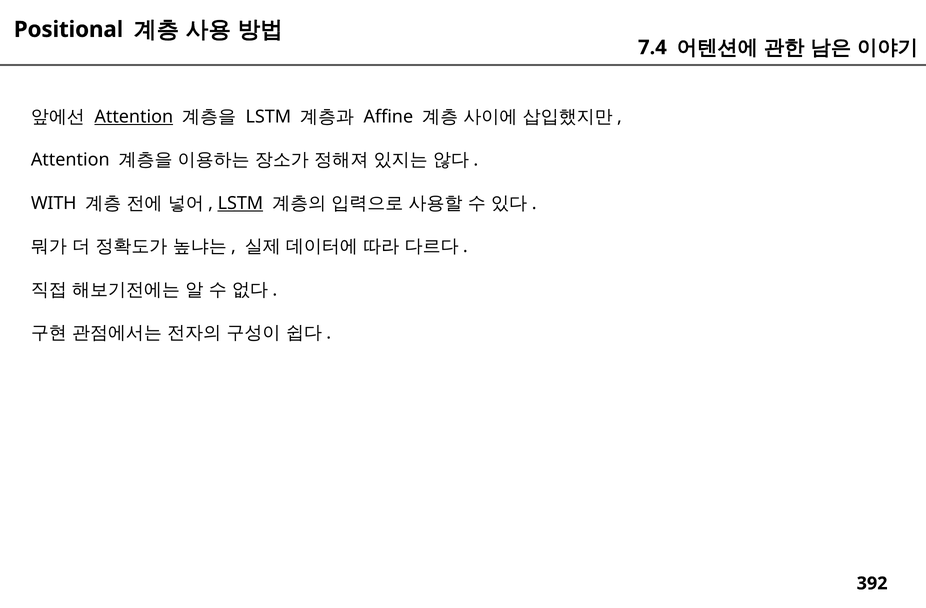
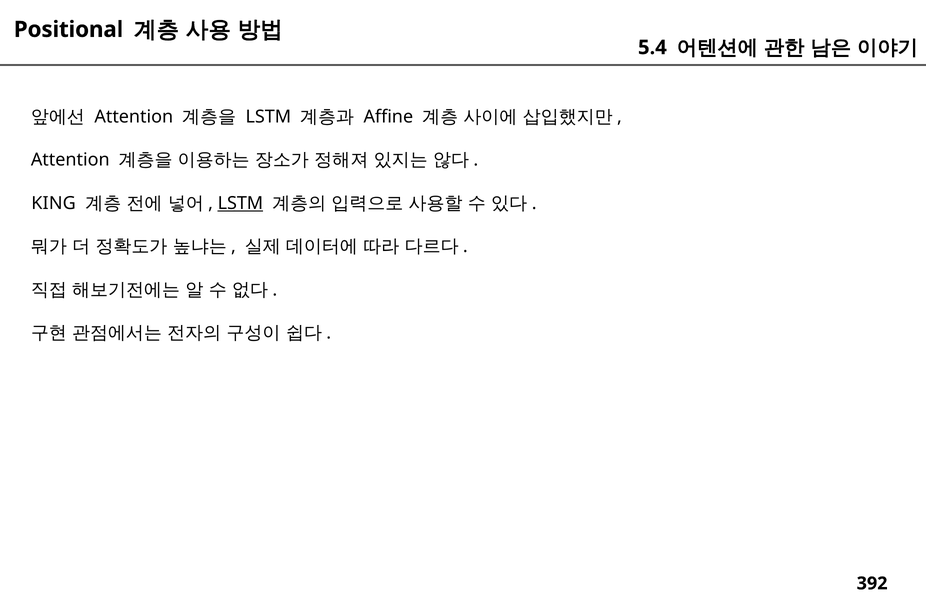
7.4: 7.4 -> 5.4
Attention at (134, 117) underline: present -> none
WITH: WITH -> KING
